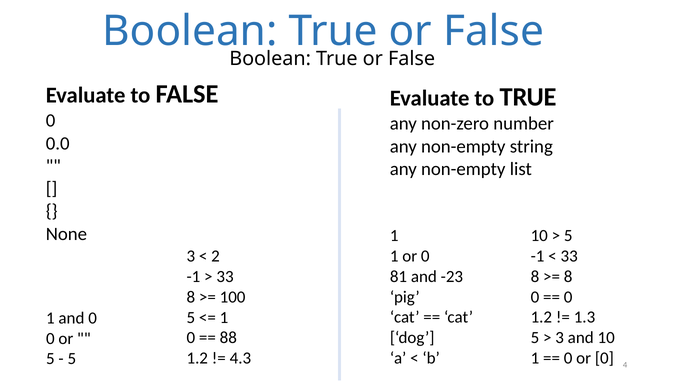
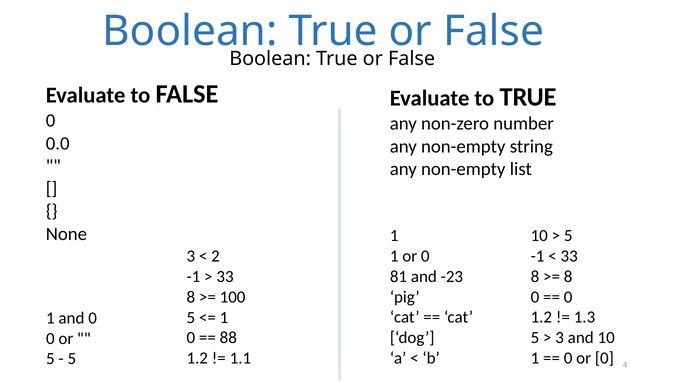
4.3: 4.3 -> 1.1
